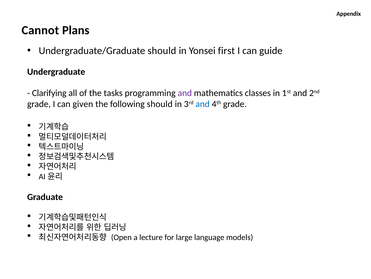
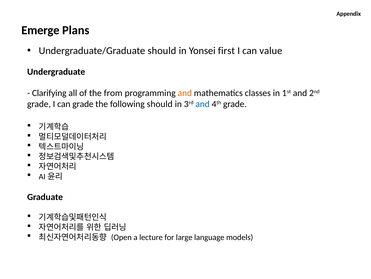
Cannot: Cannot -> Emerge
guide: guide -> value
tasks: tasks -> from
and at (185, 93) colour: purple -> orange
can given: given -> grade
